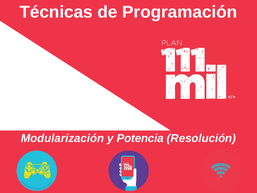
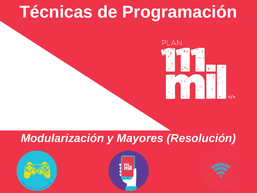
Potencia: Potencia -> Mayores
